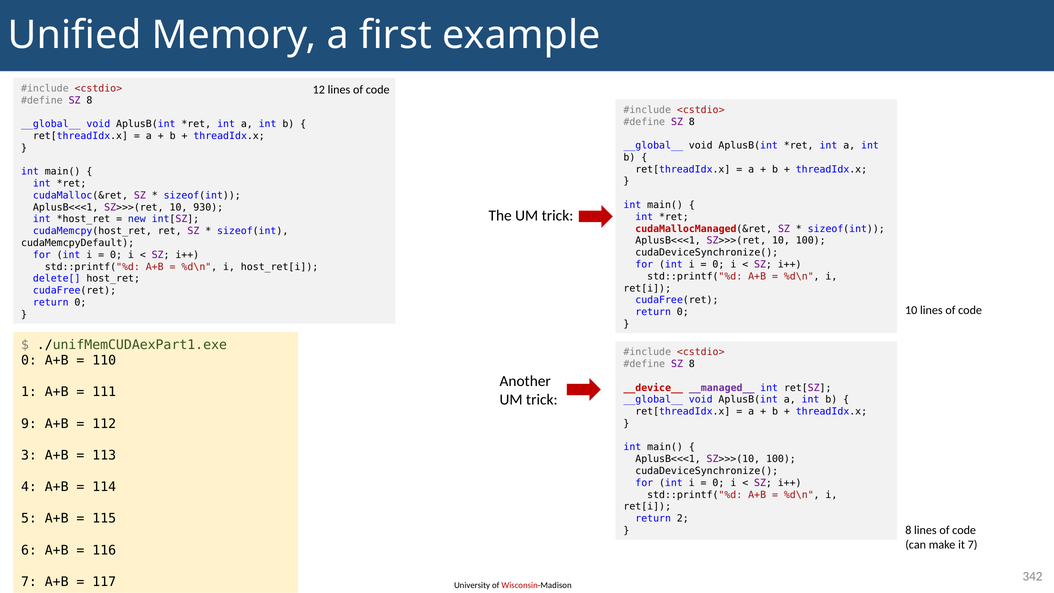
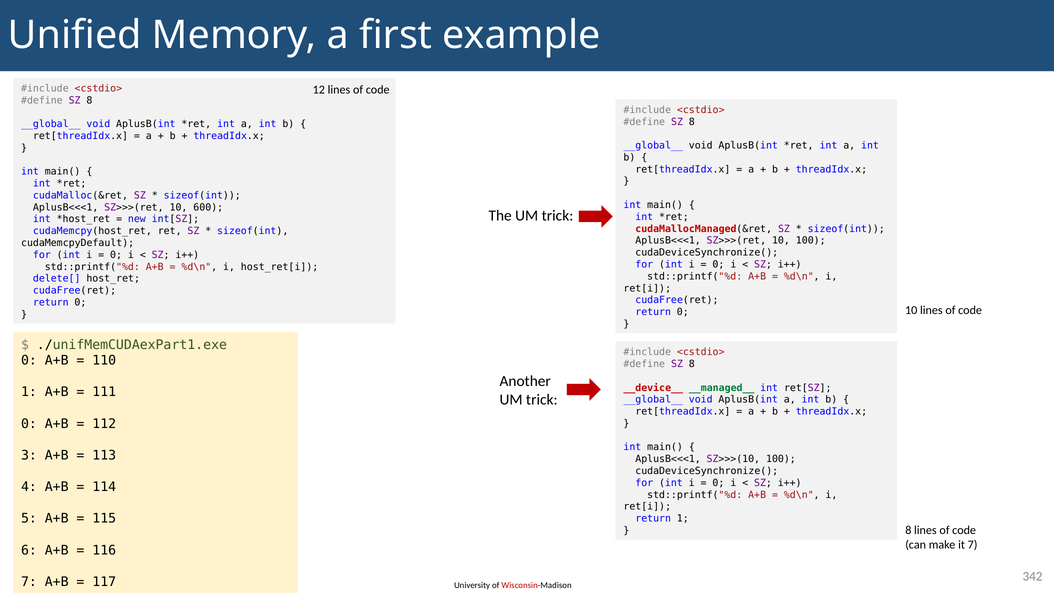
930: 930 -> 600
__managed__ colour: purple -> green
9 at (29, 424): 9 -> 0
return 2: 2 -> 1
